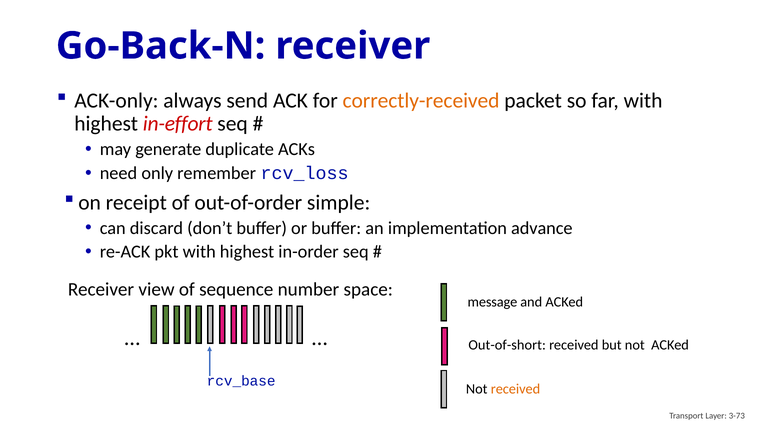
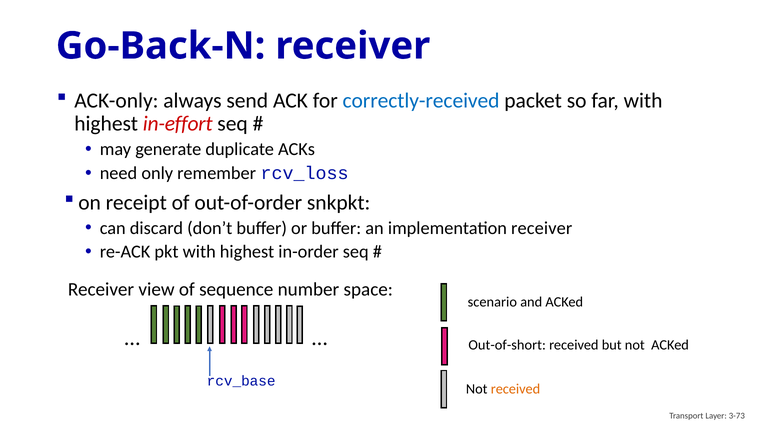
correctly-received colour: orange -> blue
simple: simple -> snkpkt
implementation advance: advance -> receiver
message: message -> scenario
